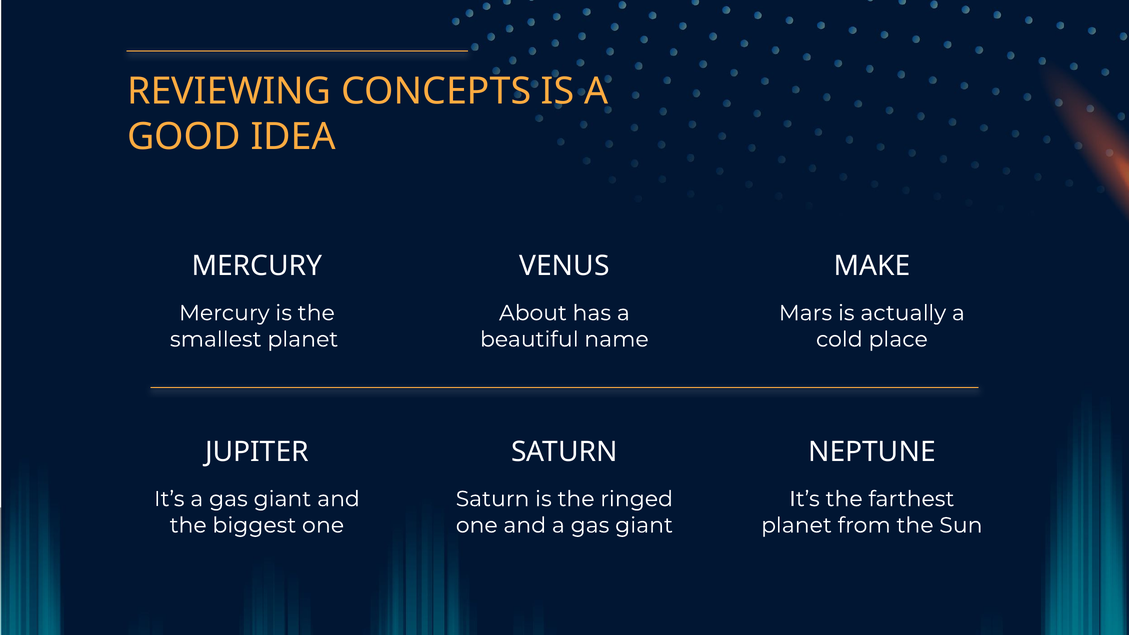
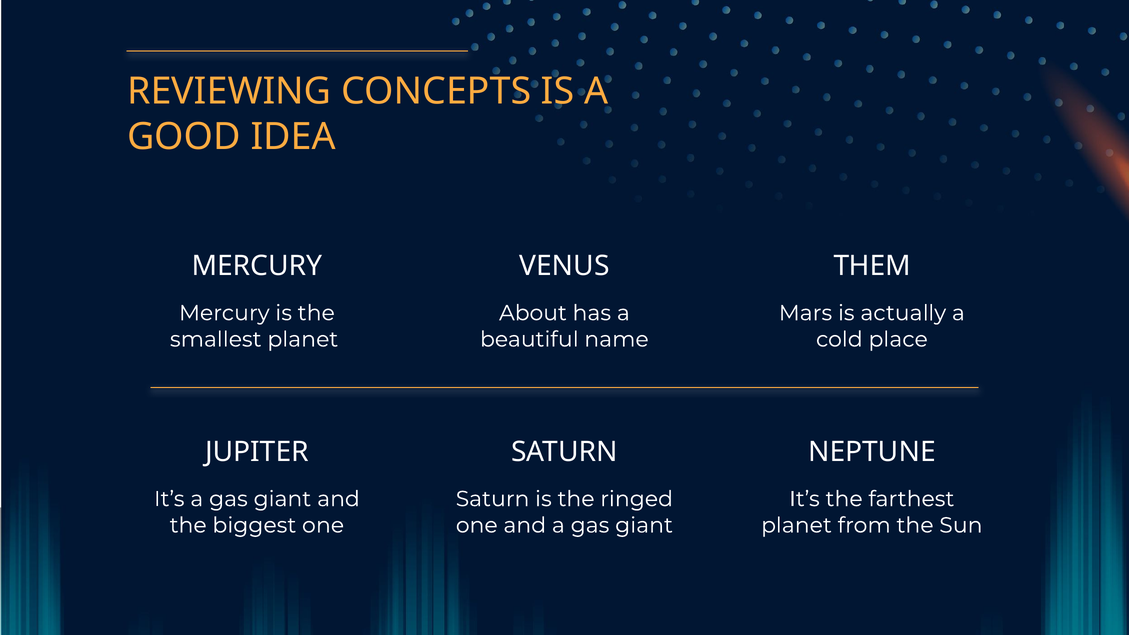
MAKE: MAKE -> THEM
